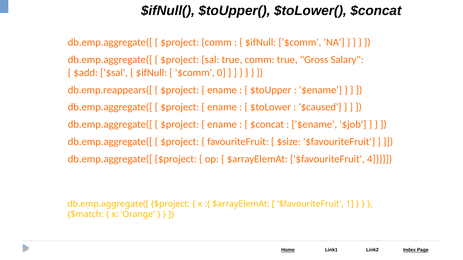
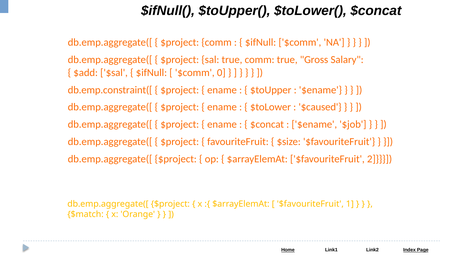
db.emp.reappears([: db.emp.reappears([ -> db.emp.constraint([
4: 4 -> 2
